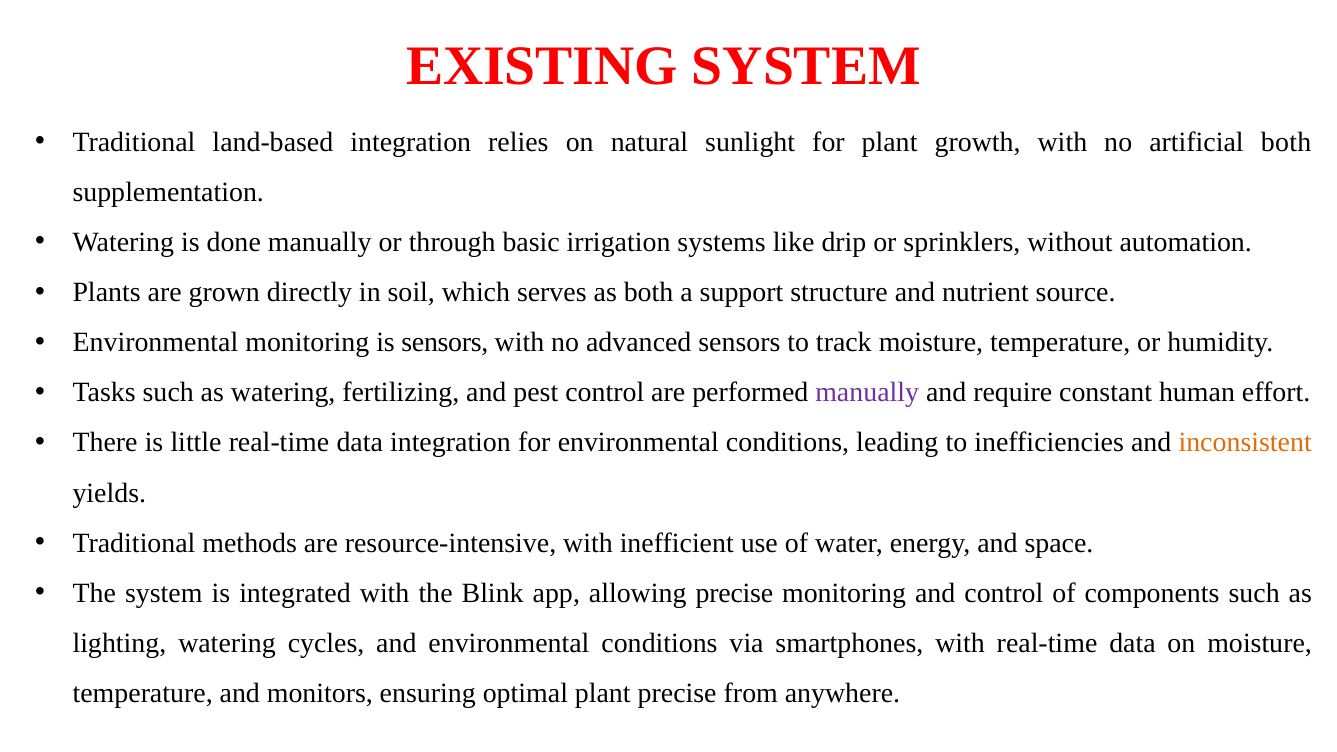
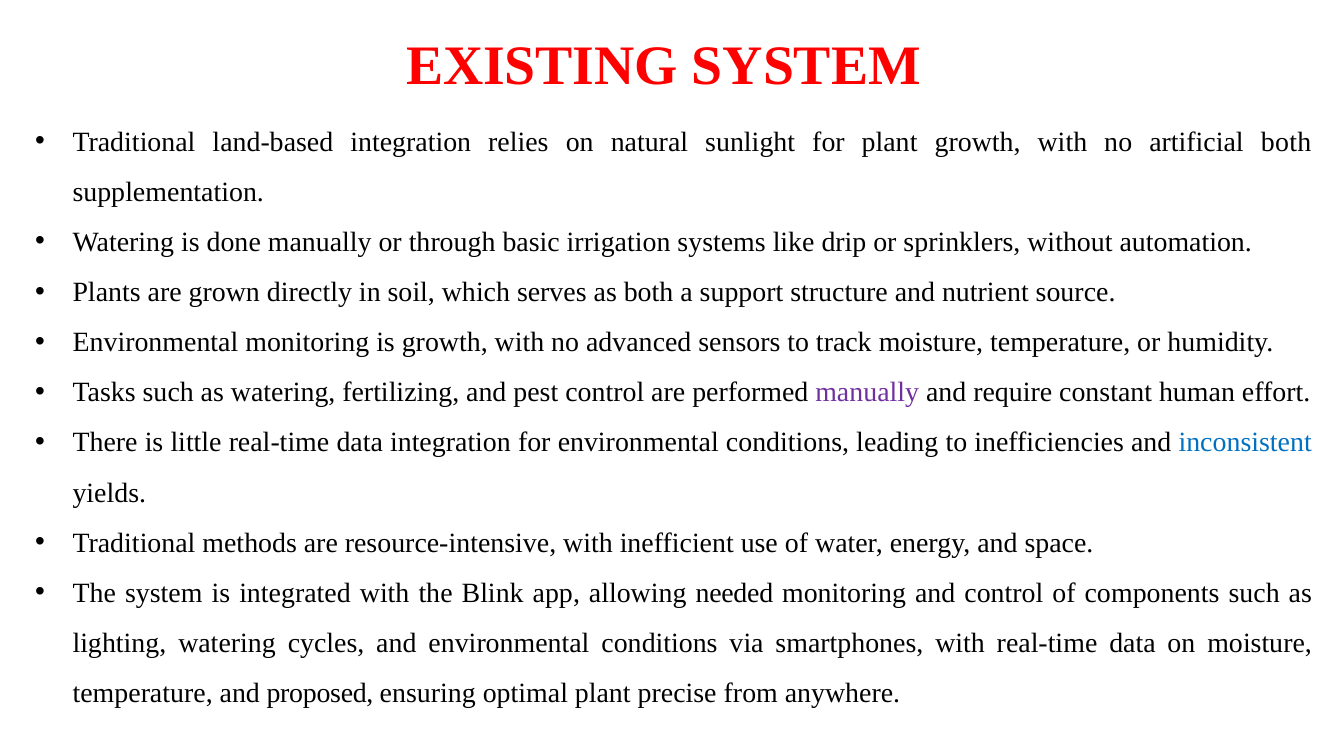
is sensors: sensors -> growth
inconsistent colour: orange -> blue
allowing precise: precise -> needed
monitors: monitors -> proposed
